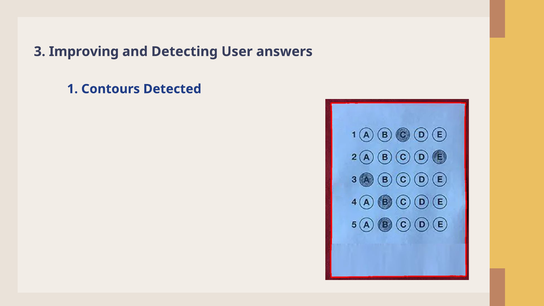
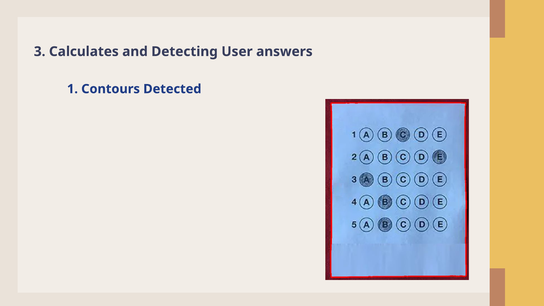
Improving: Improving -> Calculates
